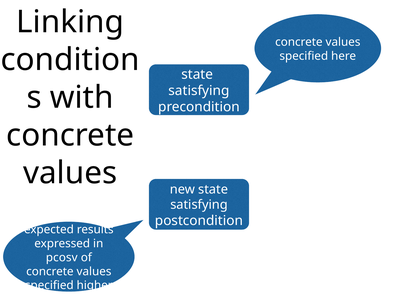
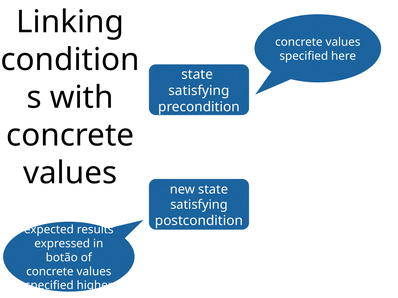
pcosv: pcosv -> botão
